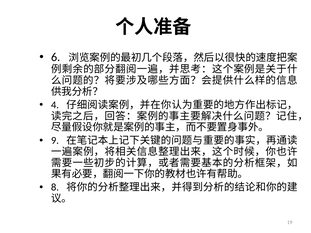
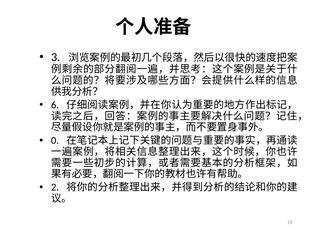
6: 6 -> 3
4: 4 -> 6
9: 9 -> 0
8: 8 -> 2
